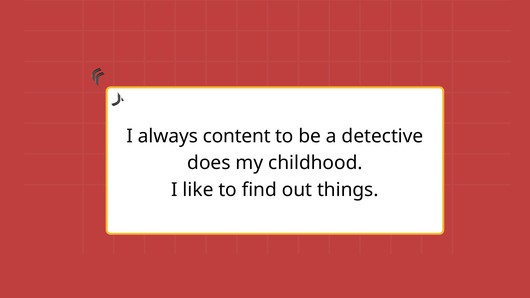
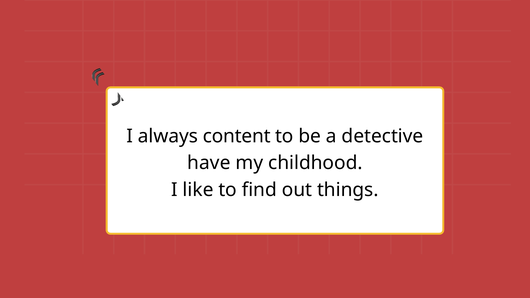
does: does -> have
